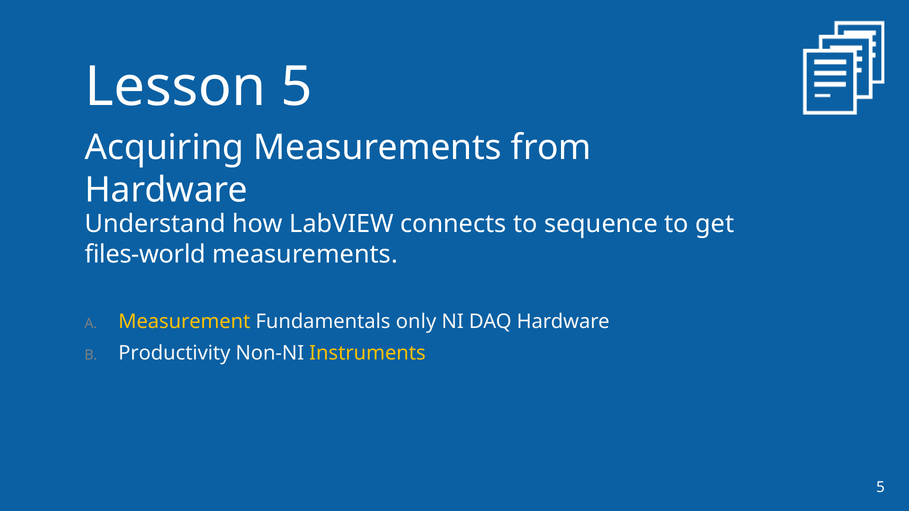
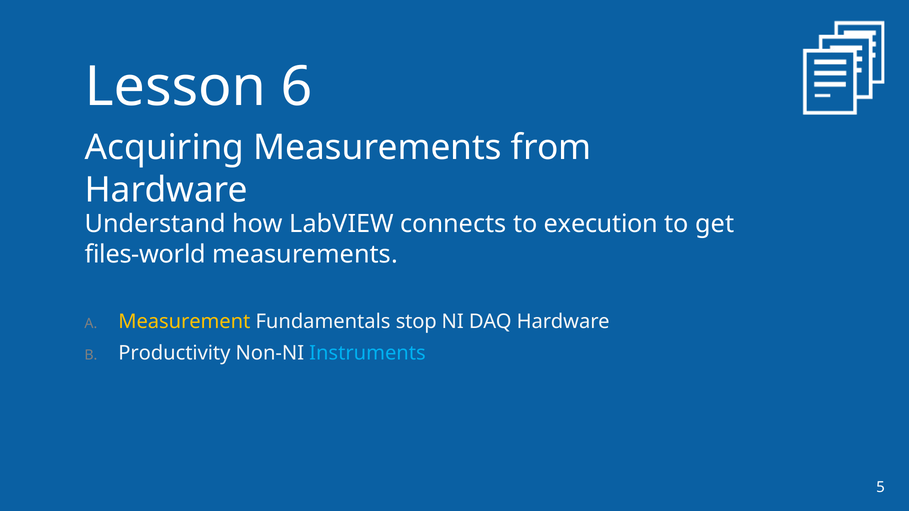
Lesson 5: 5 -> 6
sequence: sequence -> execution
only: only -> stop
Instruments colour: yellow -> light blue
